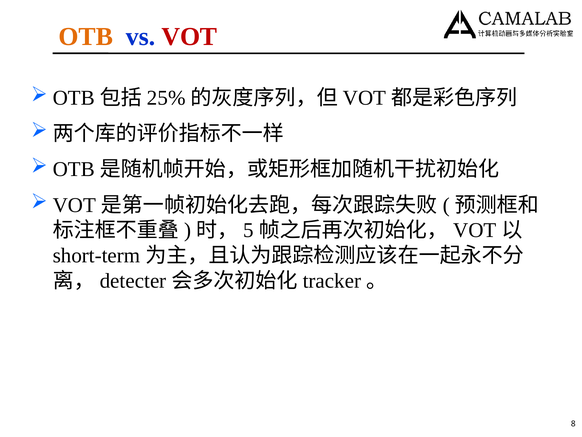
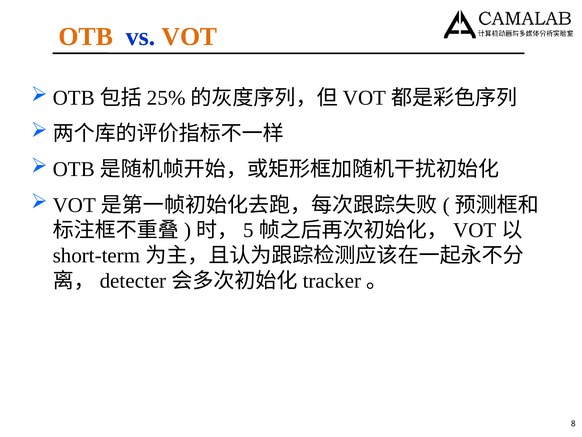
VOT colour: red -> orange
